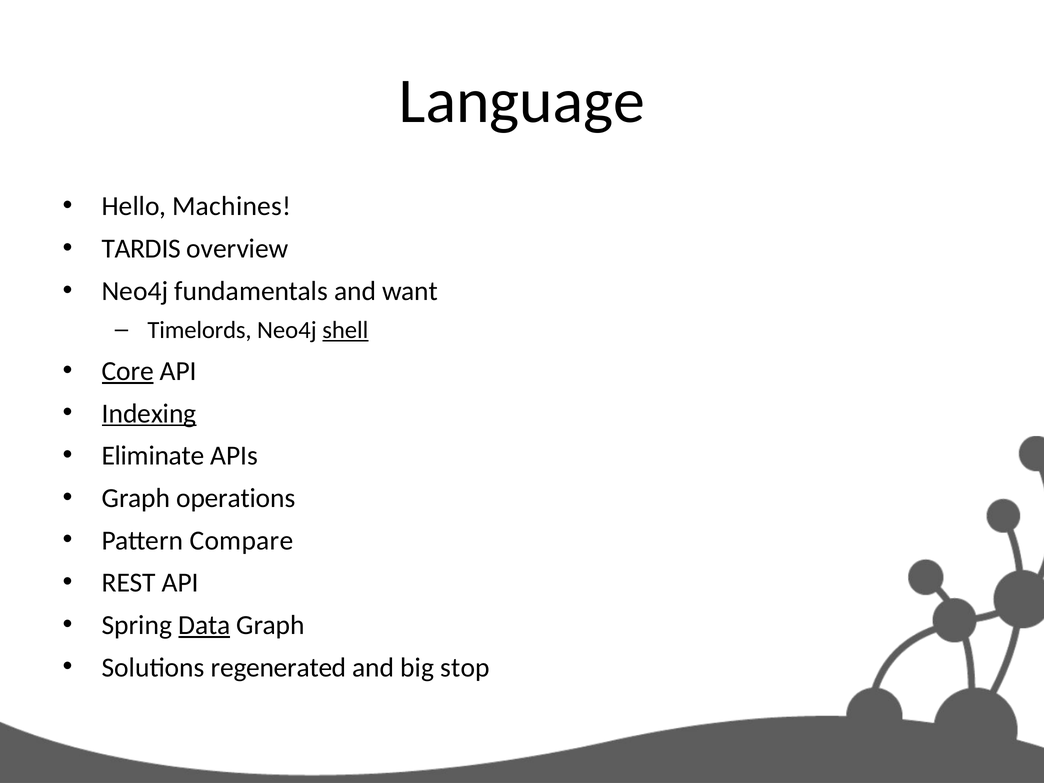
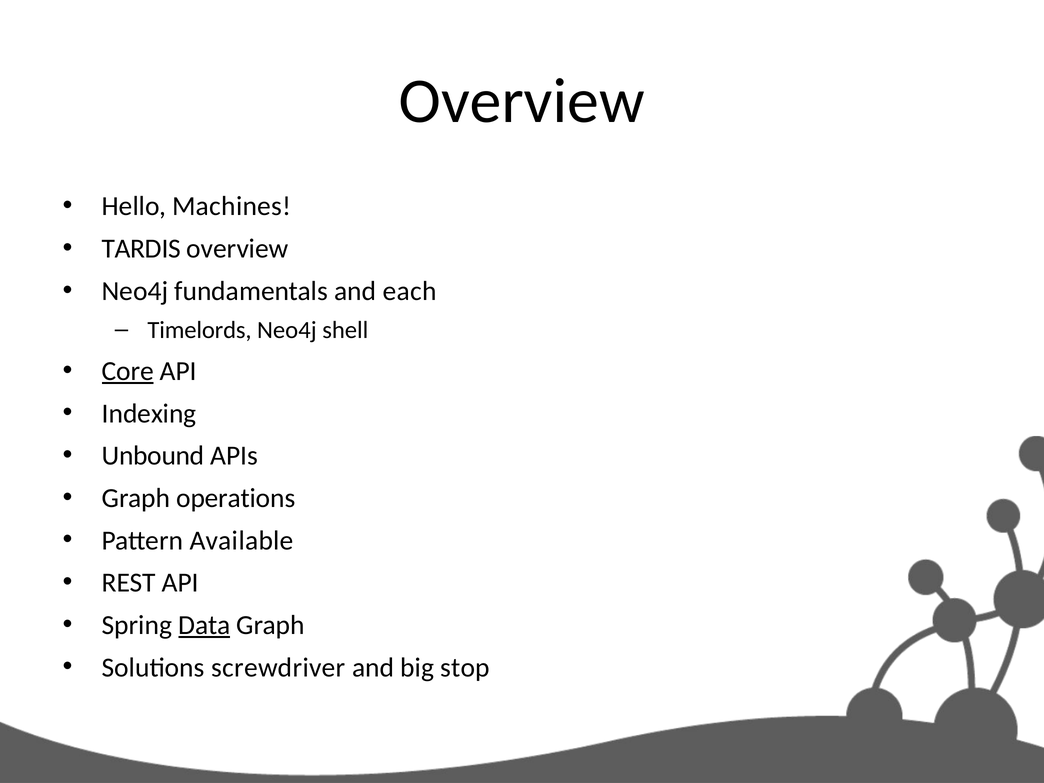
Language at (522, 101): Language -> Overview
want: want -> each
shell underline: present -> none
Indexing underline: present -> none
Eliminate: Eliminate -> Unbound
Compare: Compare -> Available
regenerated: regenerated -> screwdriver
